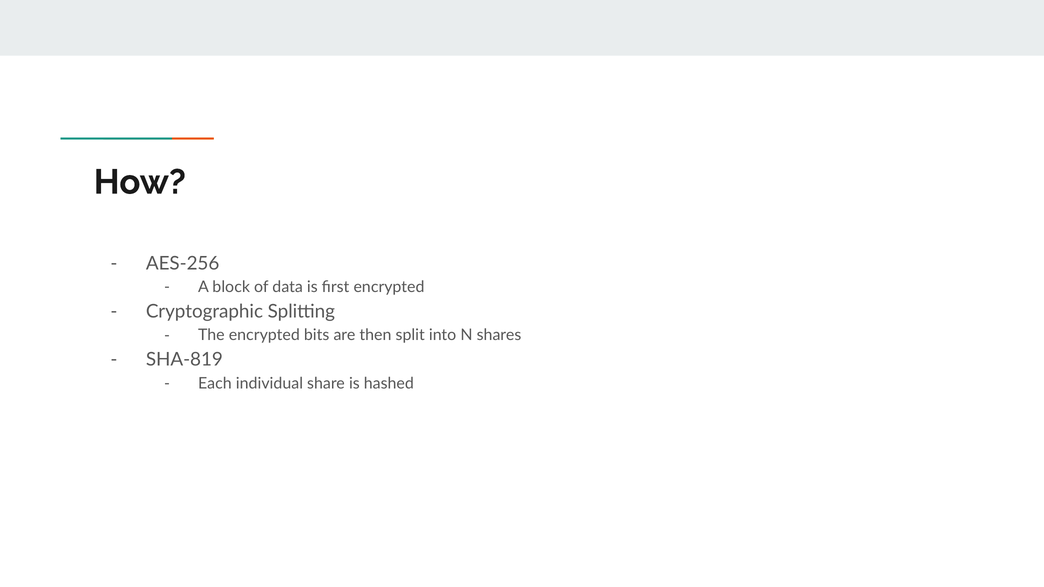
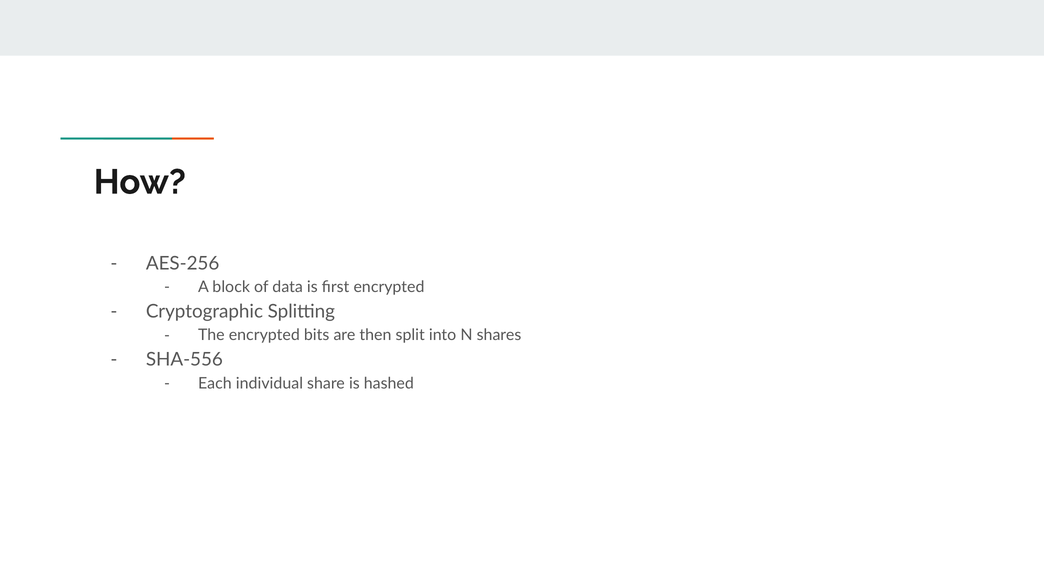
SHA-819: SHA-819 -> SHA-556
